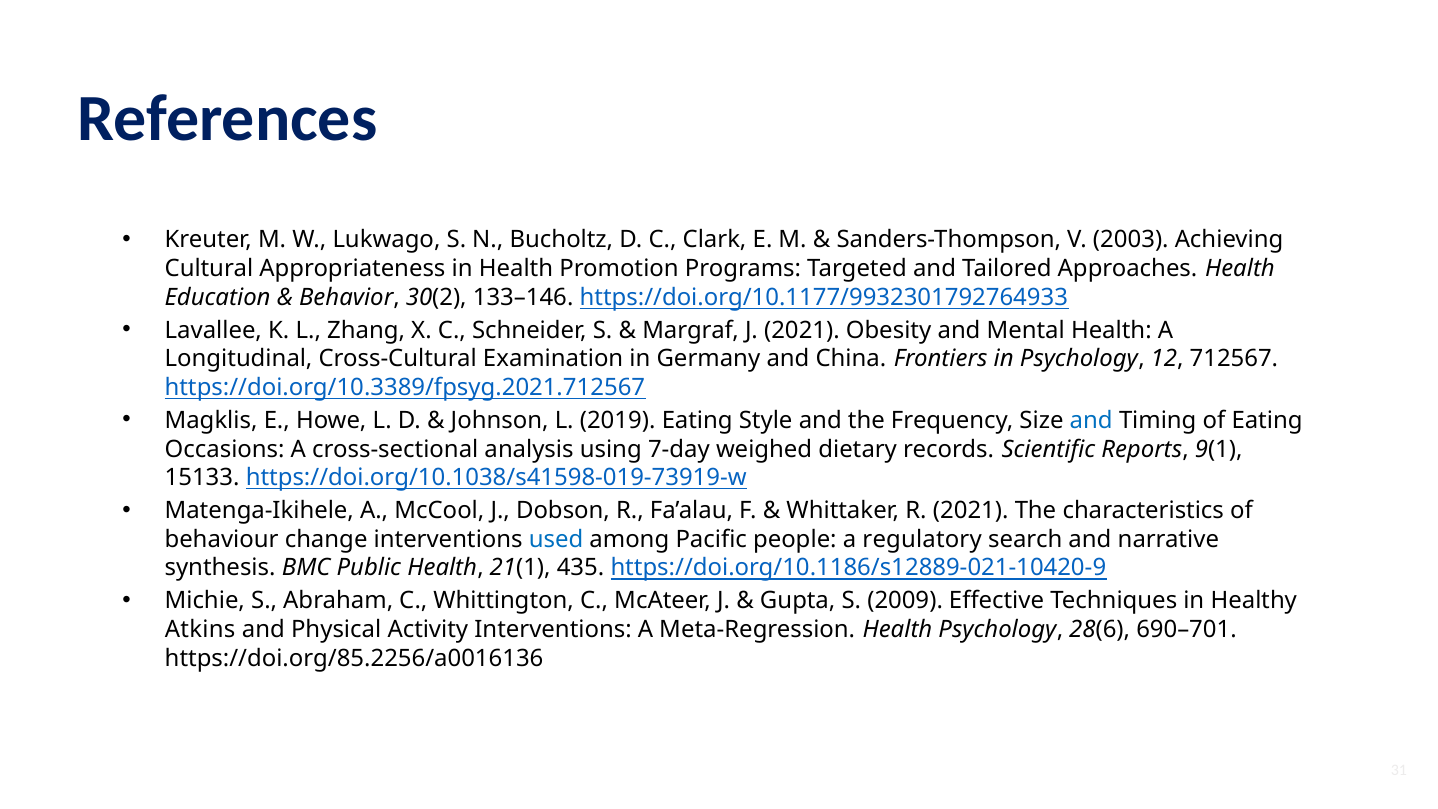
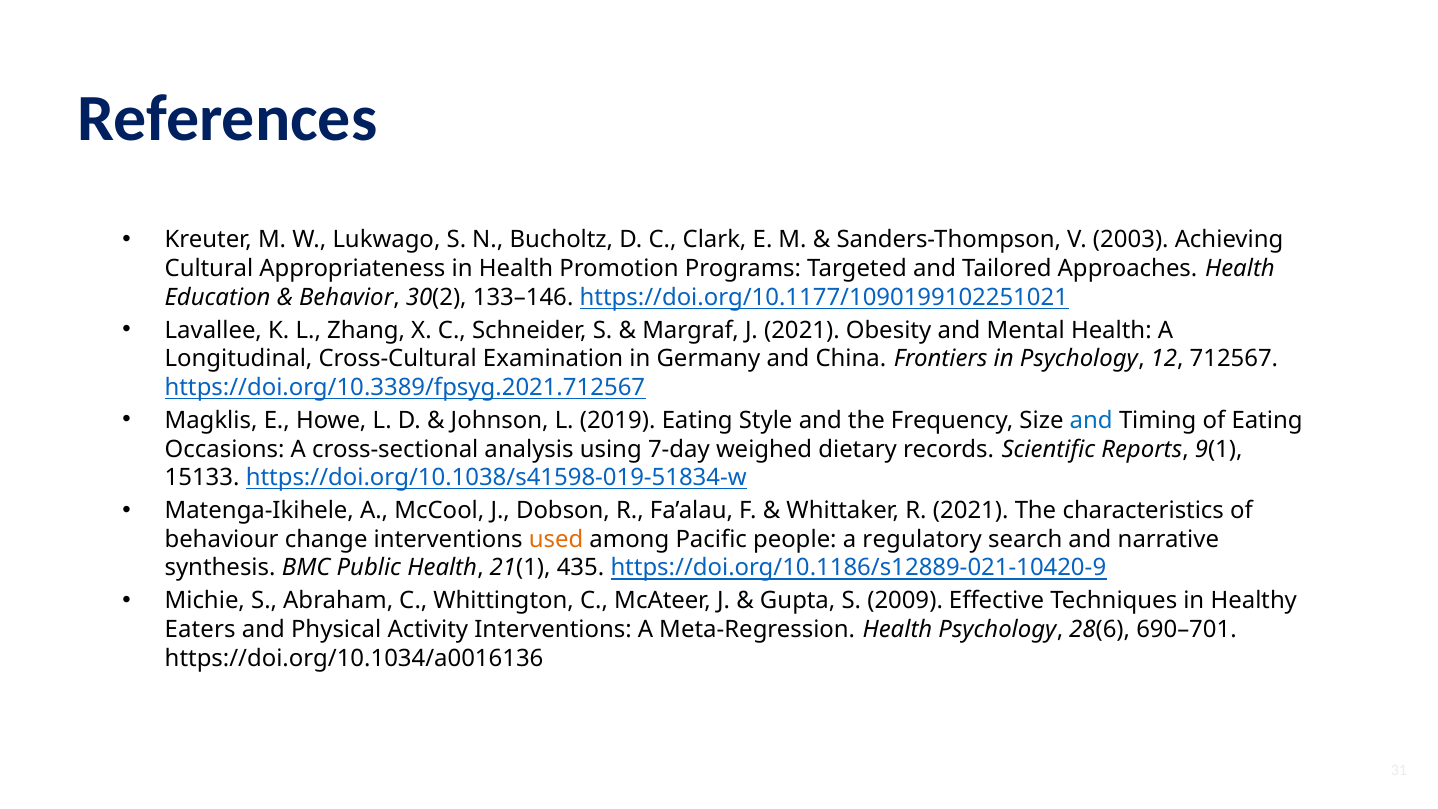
https://doi.org/10.1177/9932301792764933: https://doi.org/10.1177/9932301792764933 -> https://doi.org/10.1177/1090199102251021
https://doi.org/10.1038/s41598-019-73919-w: https://doi.org/10.1038/s41598-019-73919-w -> https://doi.org/10.1038/s41598-019-51834-w
used colour: blue -> orange
Atkins: Atkins -> Eaters
https://doi.org/85.2256/a0016136: https://doi.org/85.2256/a0016136 -> https://doi.org/10.1034/a0016136
